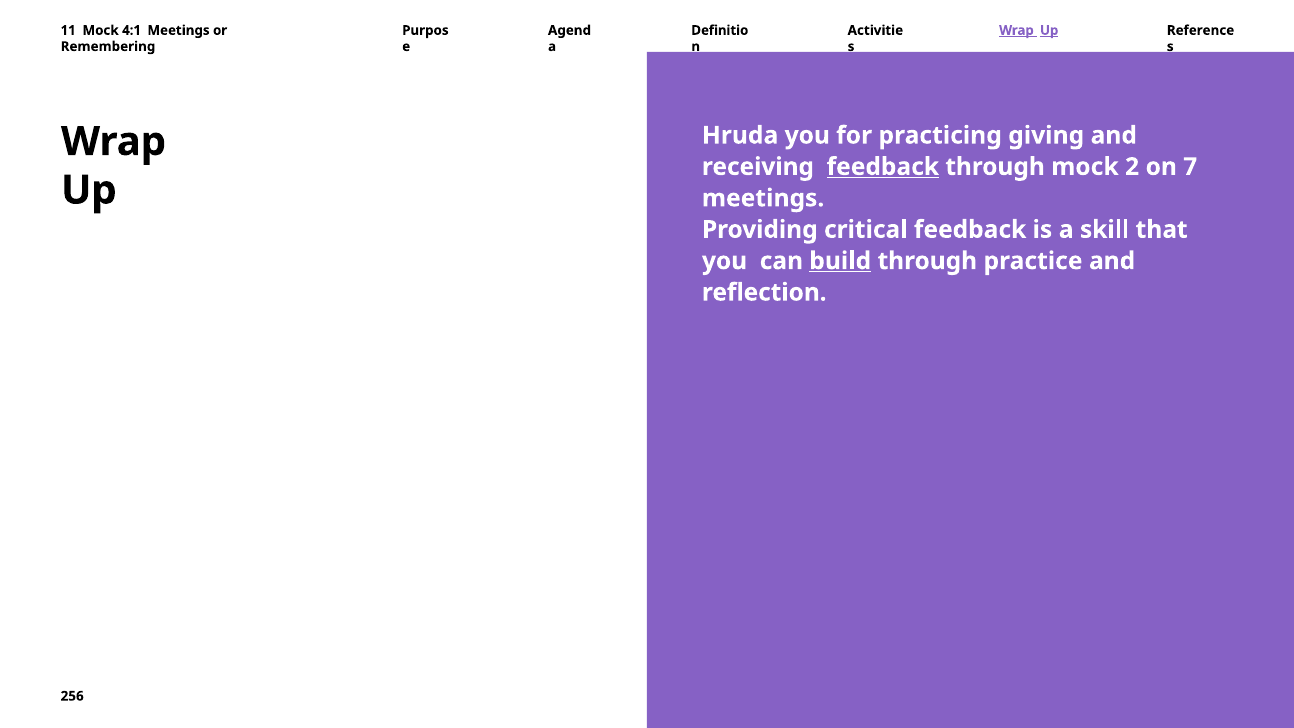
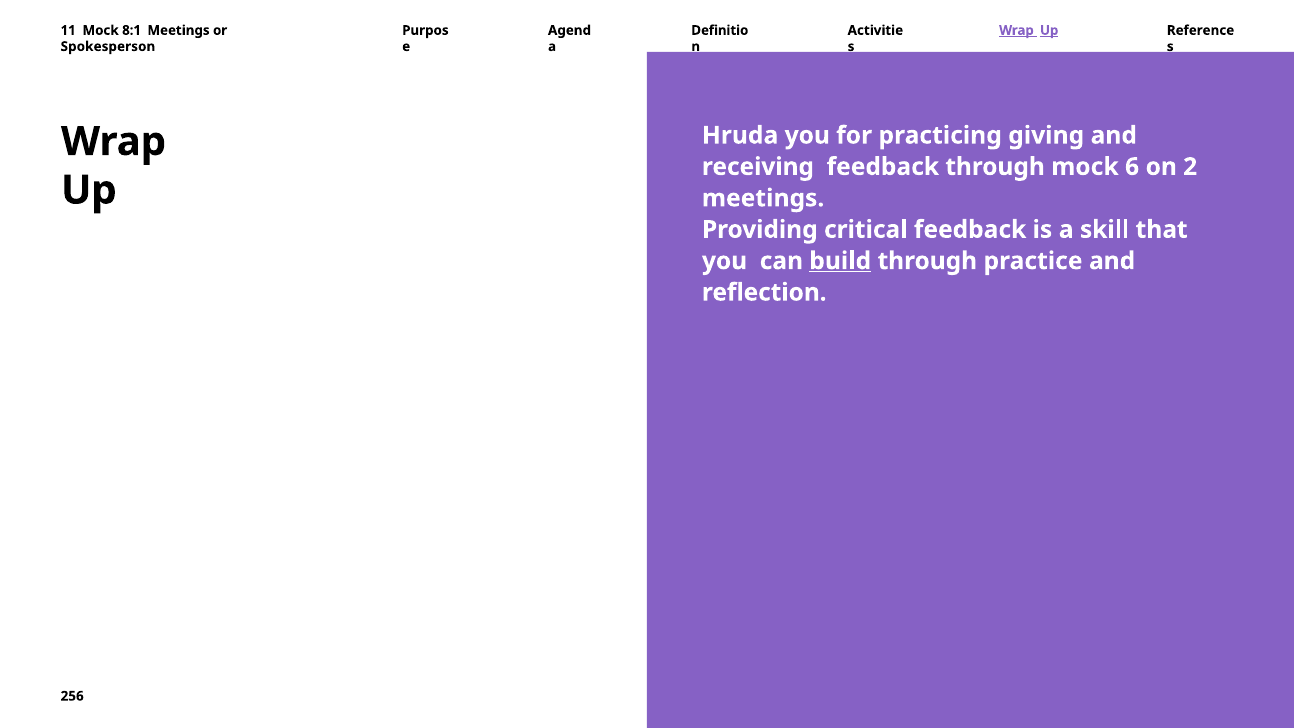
4:1: 4:1 -> 8:1
Remembering: Remembering -> Spokesperson
feedback at (883, 167) underline: present -> none
2: 2 -> 6
7: 7 -> 2
